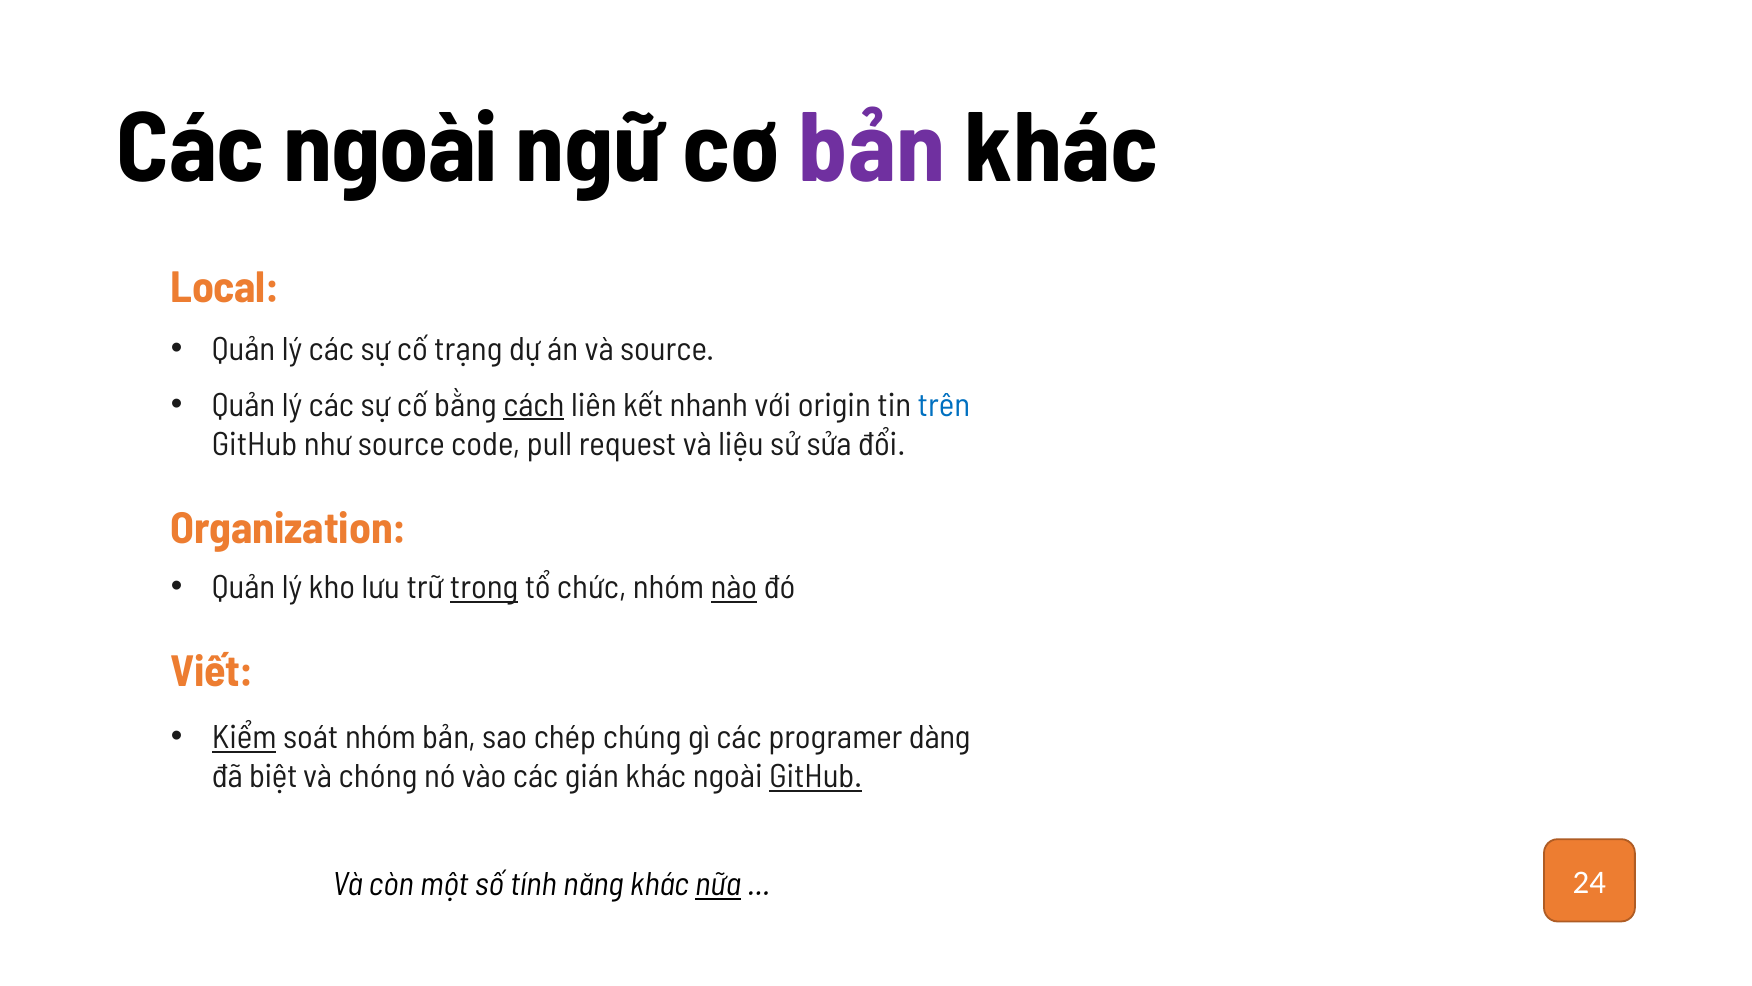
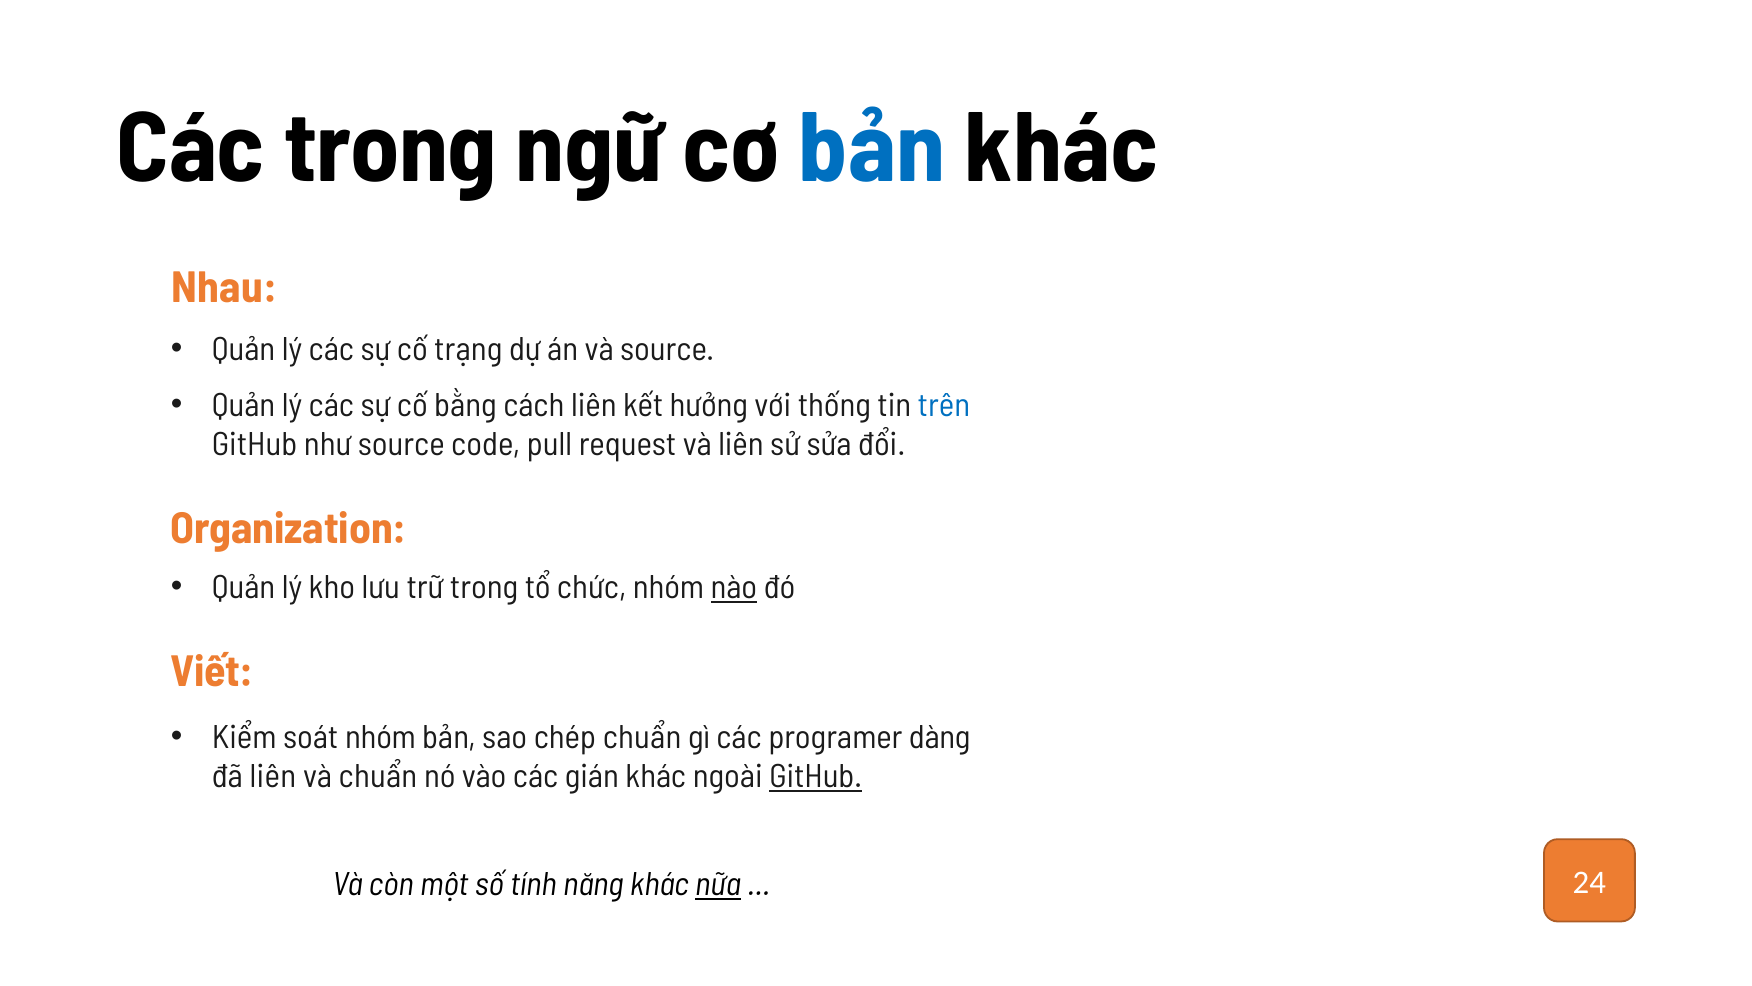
Các ngoài: ngoài -> trong
bản at (872, 149) colour: purple -> blue
Local: Local -> Nhau
cách underline: present -> none
nhanh: nhanh -> hưởng
origin: origin -> thống
và liệu: liệu -> liên
trong at (484, 587) underline: present -> none
Kiểm underline: present -> none
chép chúng: chúng -> chuẩn
đã biệt: biệt -> liên
và chóng: chóng -> chuẩn
